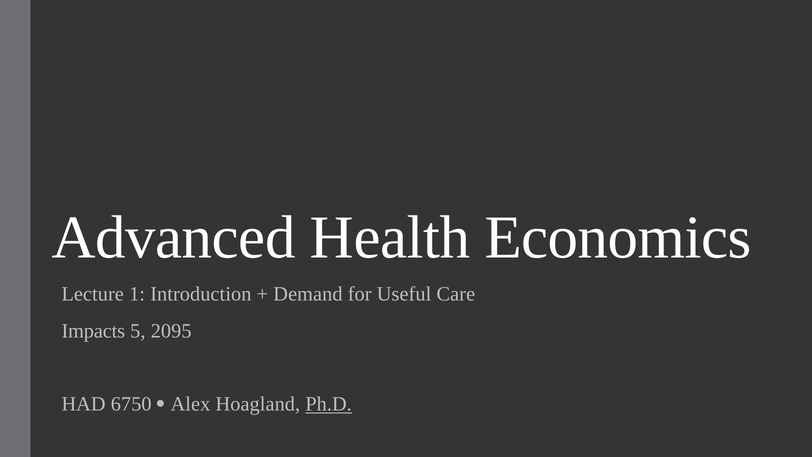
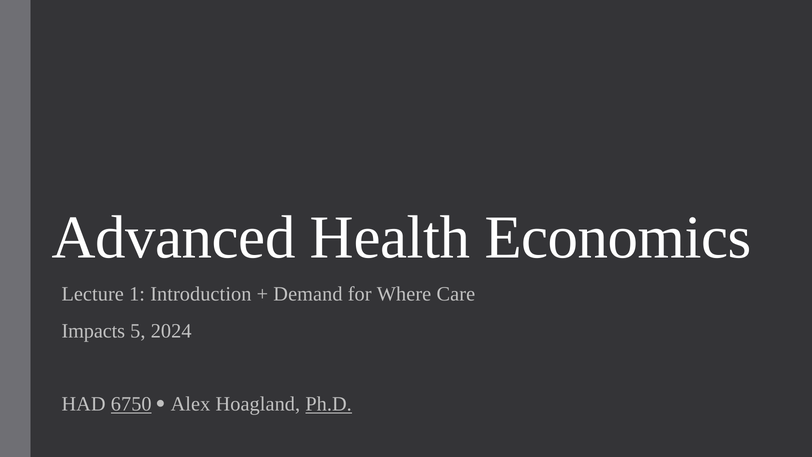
Useful: Useful -> Where
2095: 2095 -> 2024
6750 underline: none -> present
